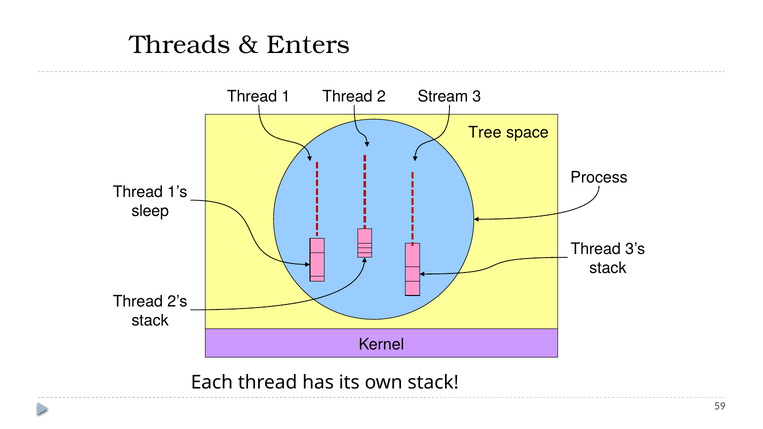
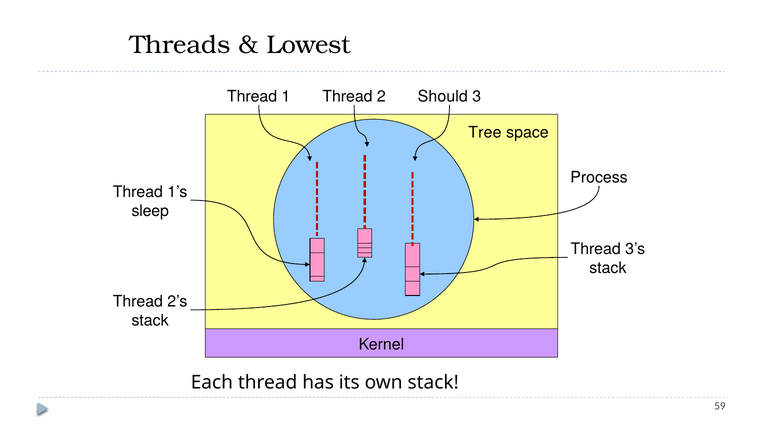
Enters: Enters -> Lowest
Stream: Stream -> Should
